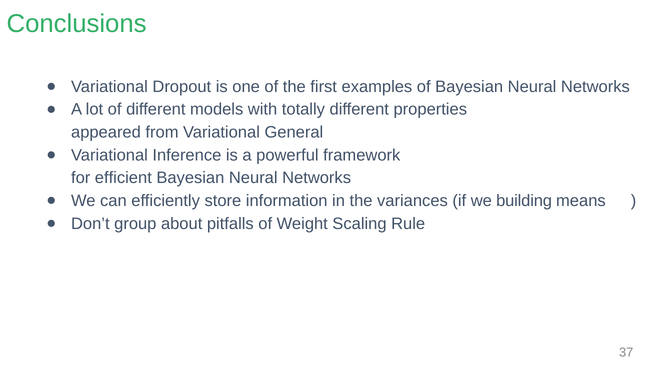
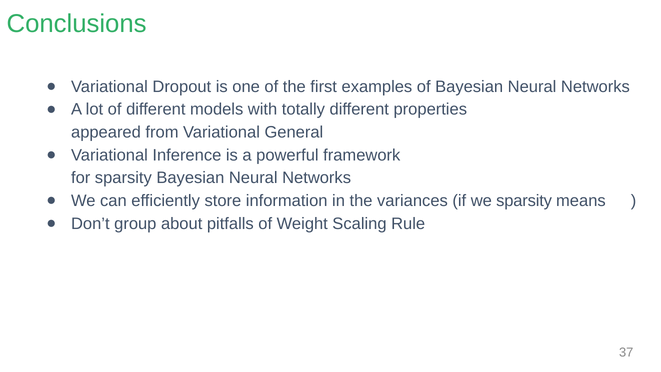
for efficient: efficient -> sparsity
we building: building -> sparsity
